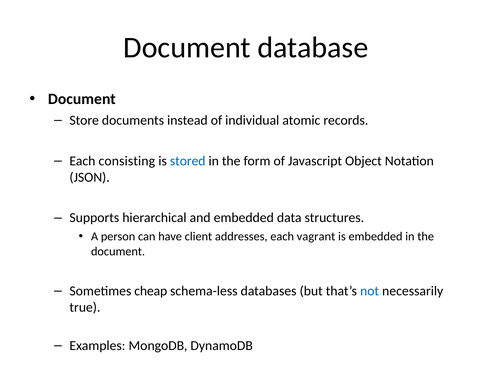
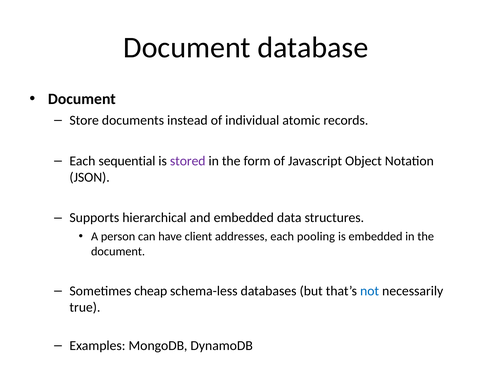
consisting: consisting -> sequential
stored colour: blue -> purple
vagrant: vagrant -> pooling
